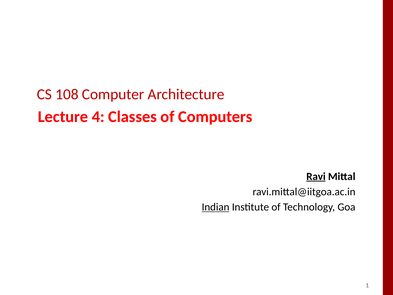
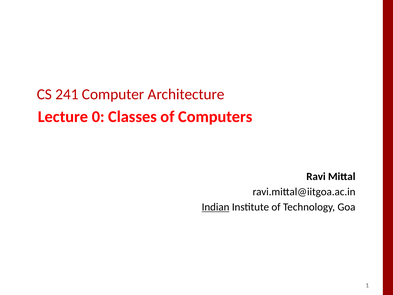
108: 108 -> 241
4: 4 -> 0
Ravi underline: present -> none
